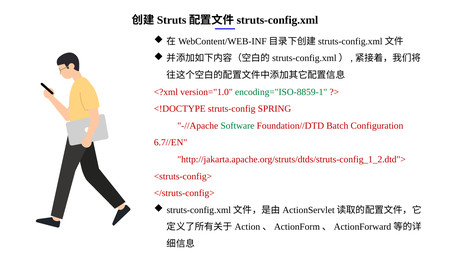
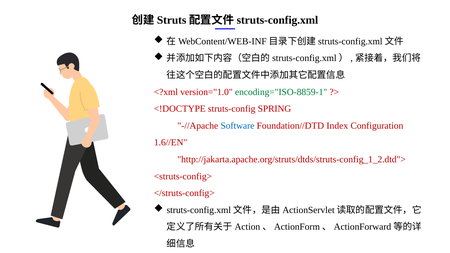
Software colour: green -> blue
Batch: Batch -> Index
6.7//EN: 6.7//EN -> 1.6//EN
